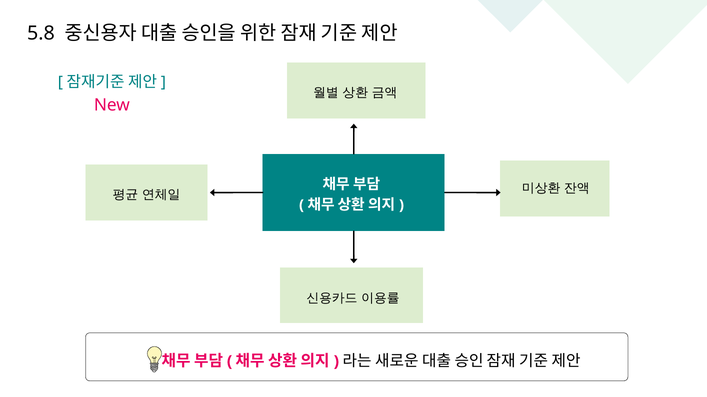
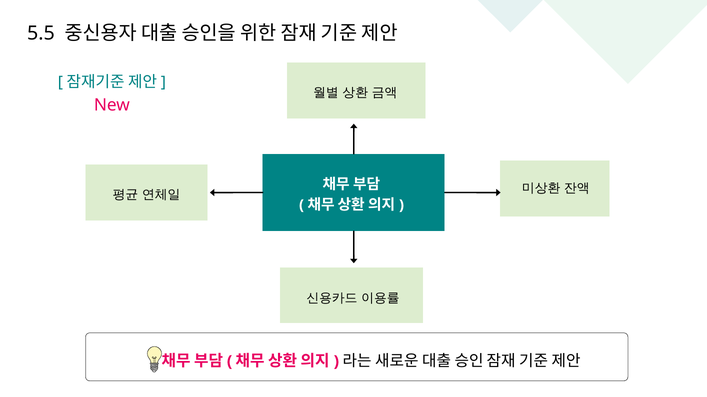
5.8: 5.8 -> 5.5
